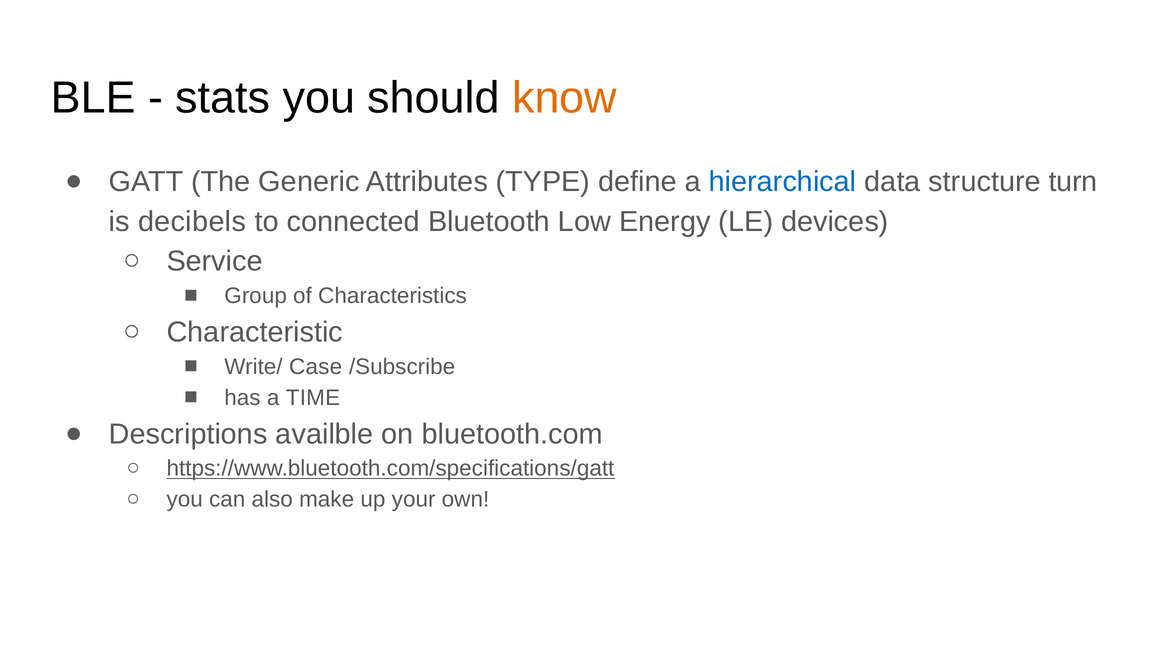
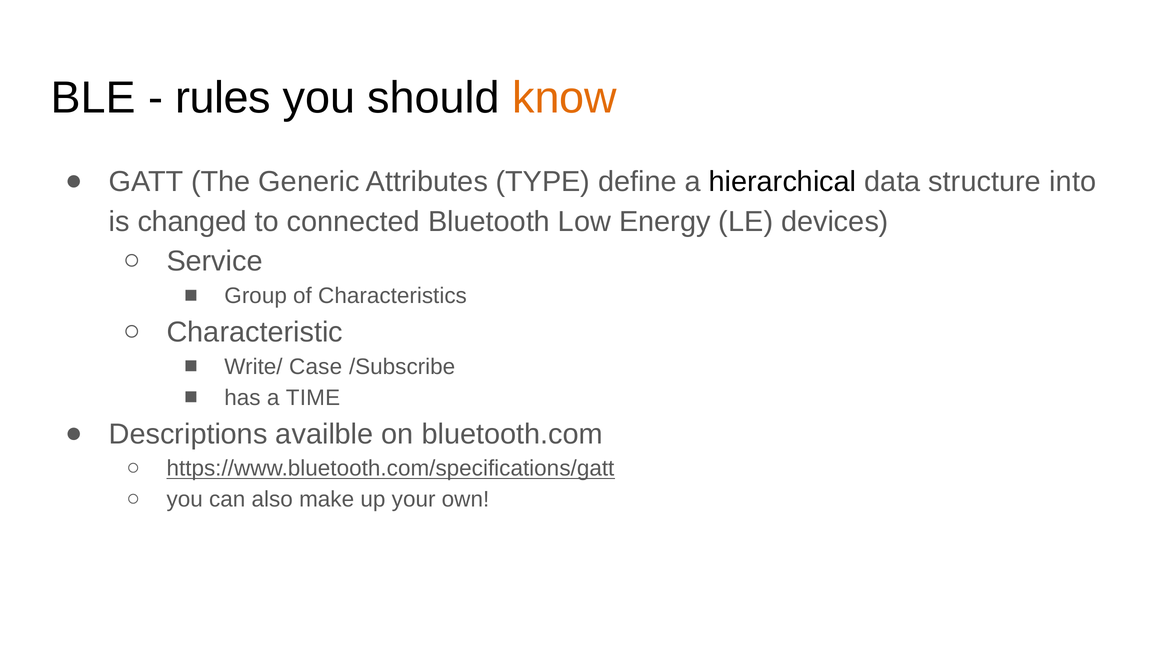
stats: stats -> rules
hierarchical colour: blue -> black
turn: turn -> into
decibels: decibels -> changed
